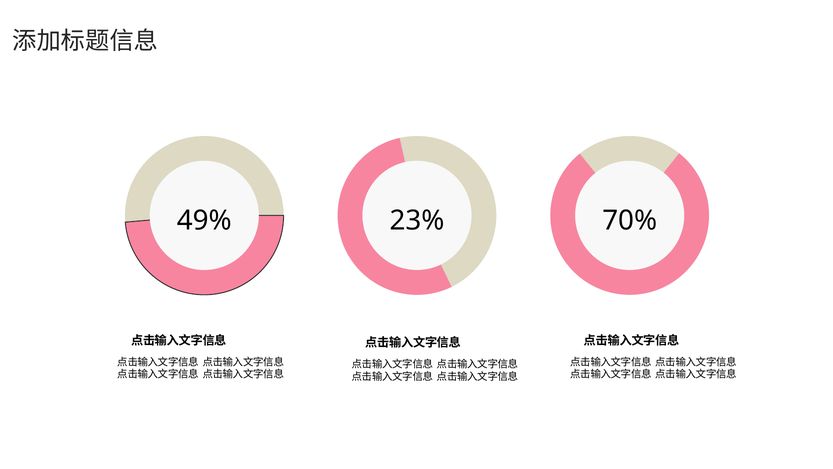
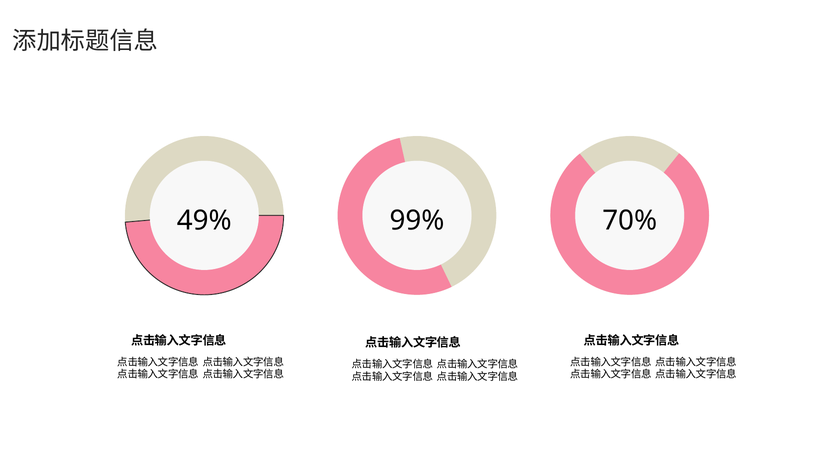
23%: 23% -> 99%
